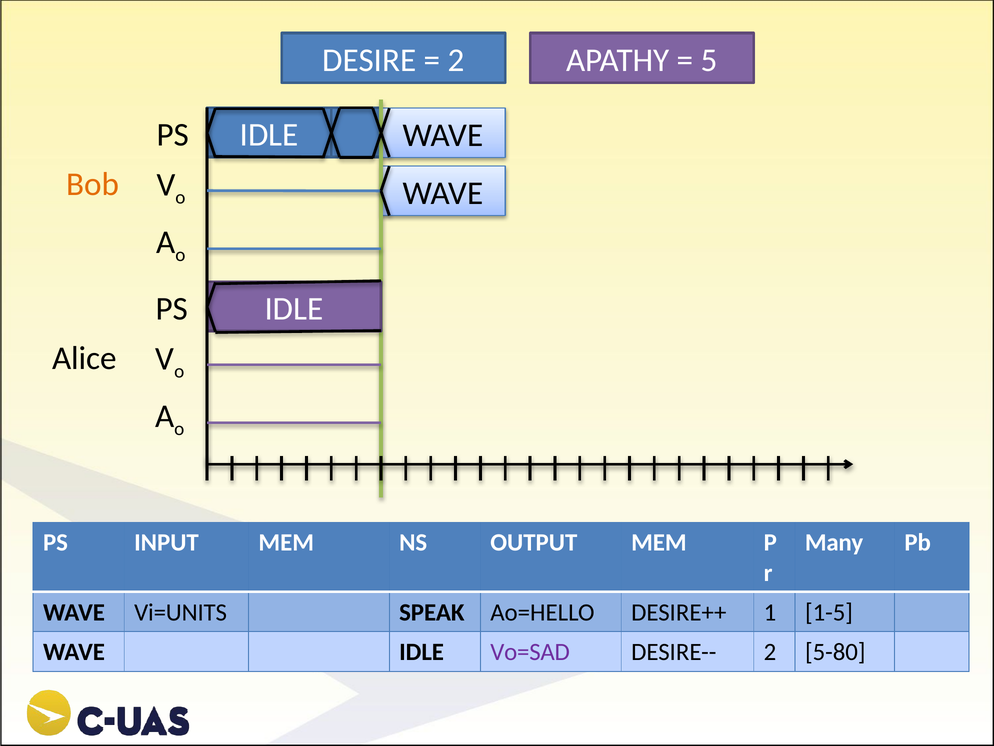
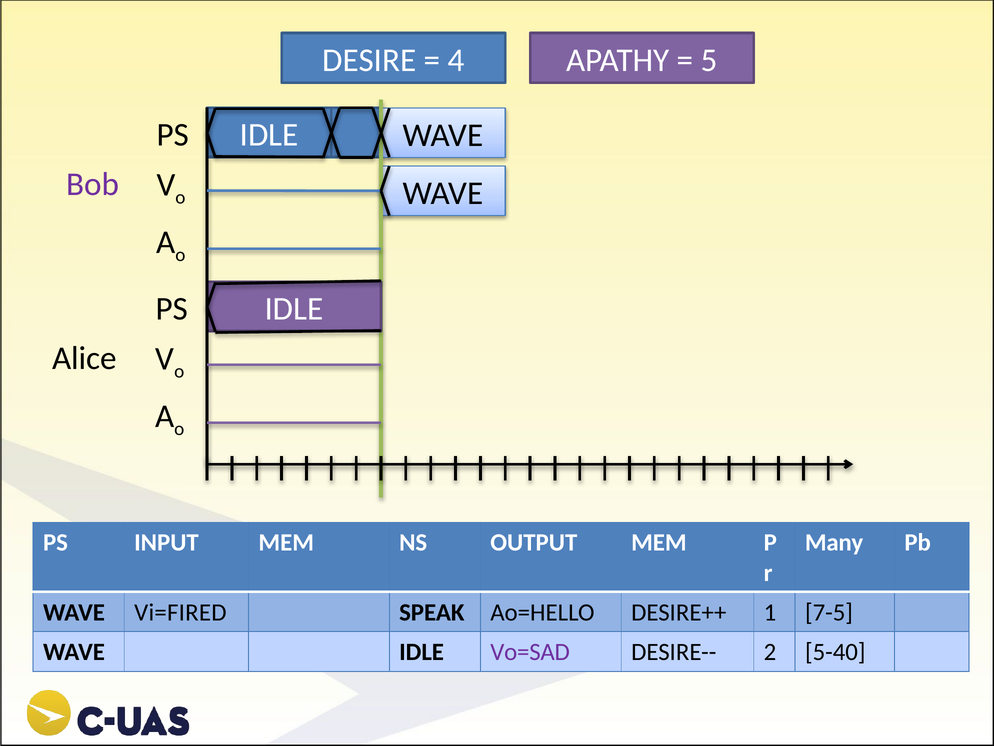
2 at (456, 60): 2 -> 4
Bob colour: orange -> purple
Vi=UNITS: Vi=UNITS -> Vi=FIRED
1-5: 1-5 -> 7-5
5-80: 5-80 -> 5-40
